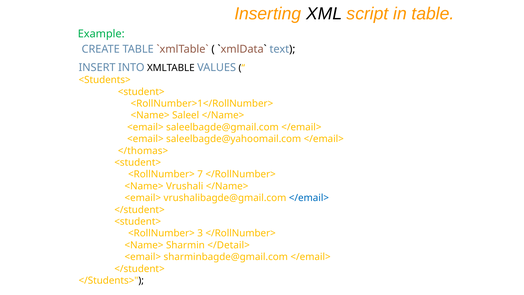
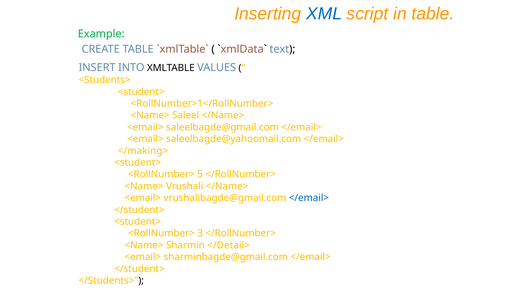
XML colour: black -> blue
</thomas>: </thomas> -> </making>
7: 7 -> 5
